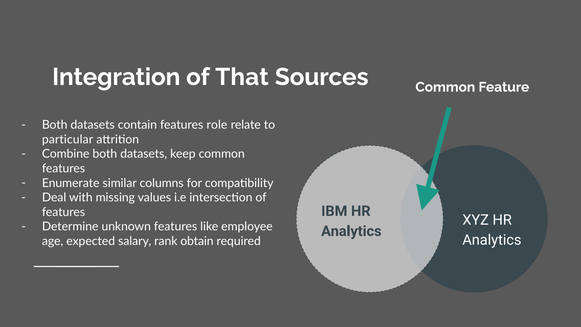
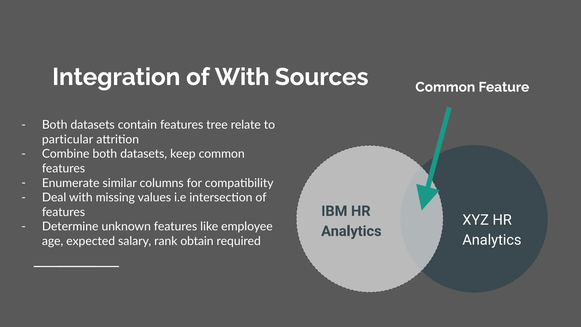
of That: That -> With
role: role -> tree
